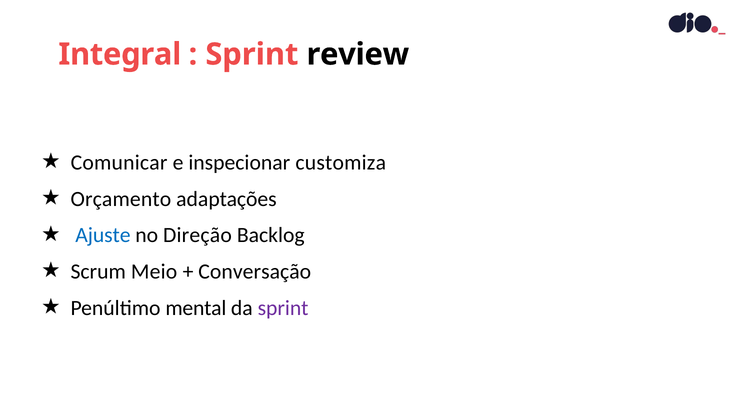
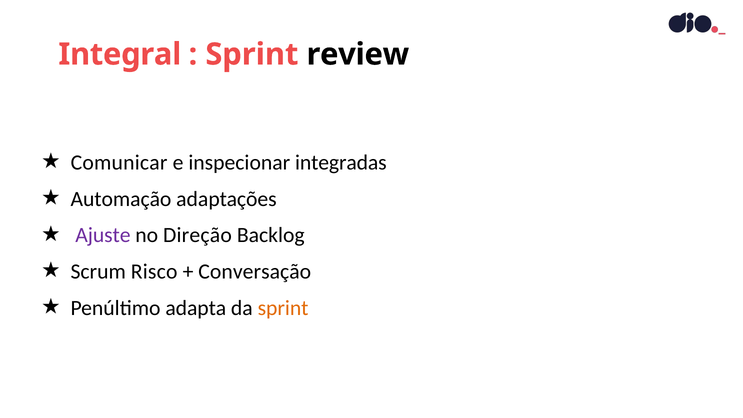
customiza: customiza -> integradas
Orçamento: Orçamento -> Automação
Ajuste colour: blue -> purple
Meio: Meio -> Risco
mental: mental -> adapta
sprint at (283, 308) colour: purple -> orange
